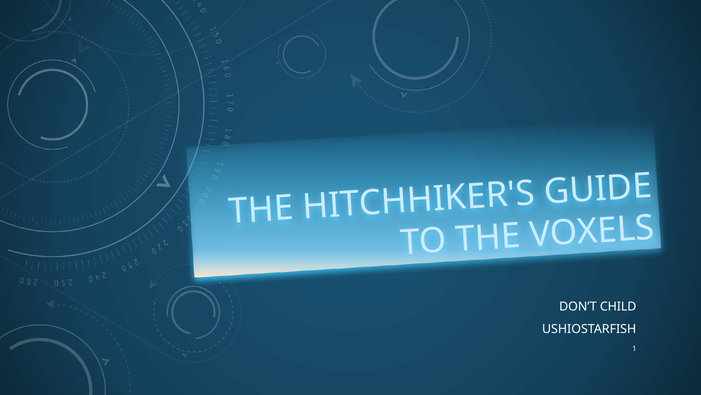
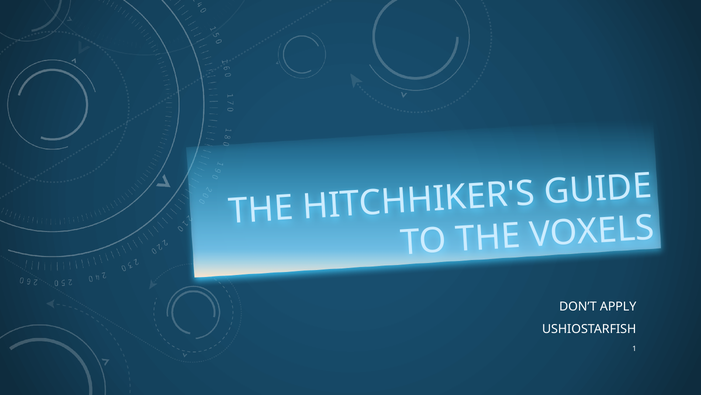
CHILD: CHILD -> APPLY
